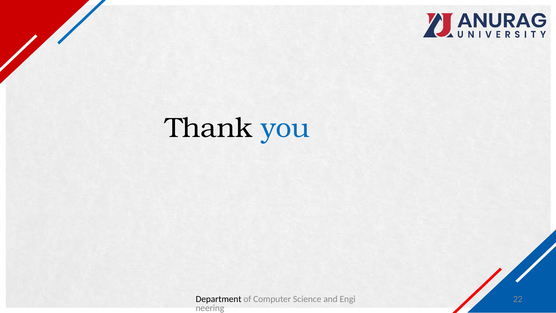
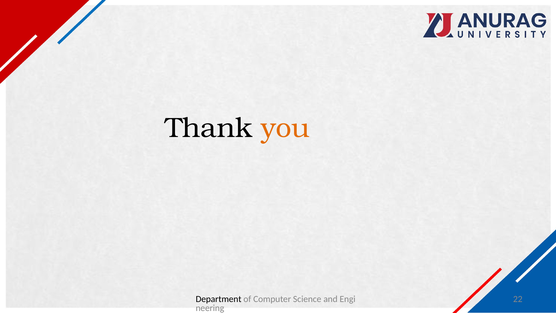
you colour: blue -> orange
